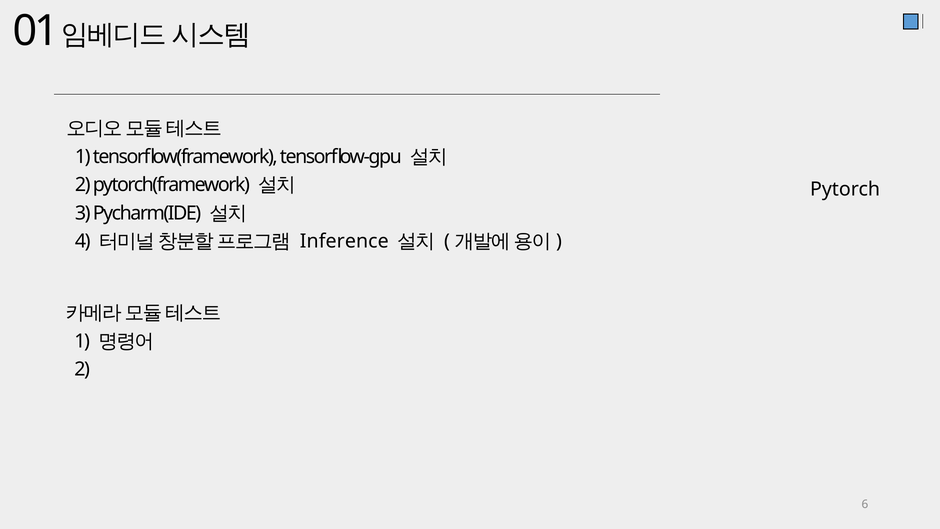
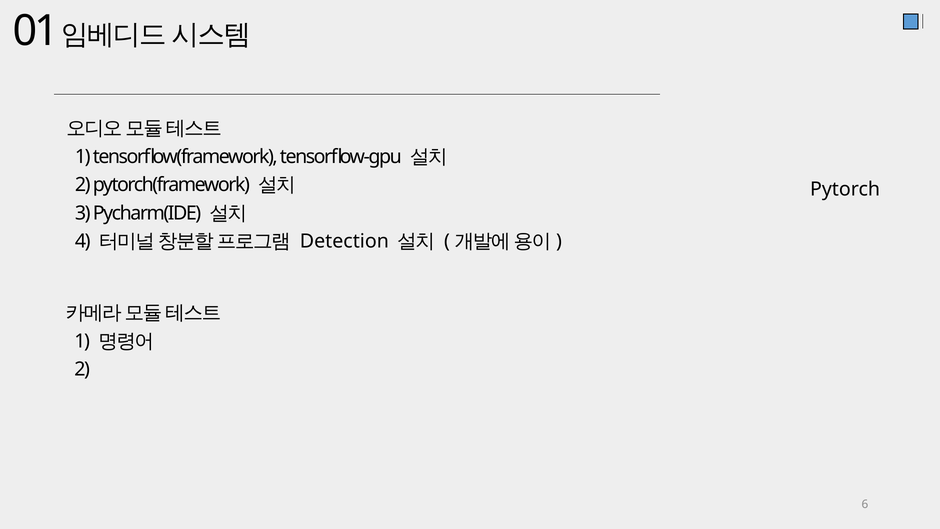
Inference: Inference -> Detection
